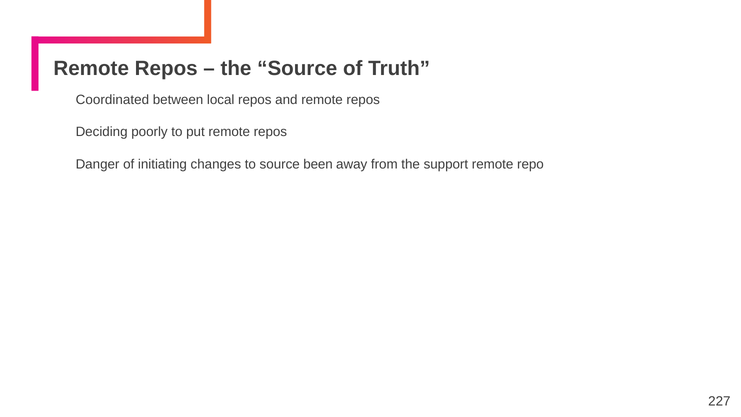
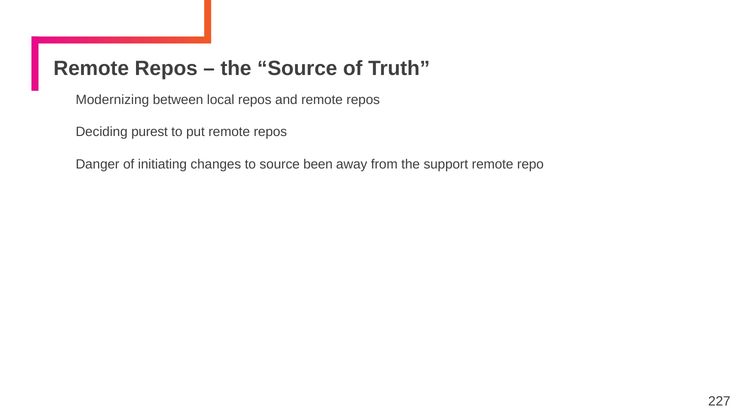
Coordinated: Coordinated -> Modernizing
poorly: poorly -> purest
